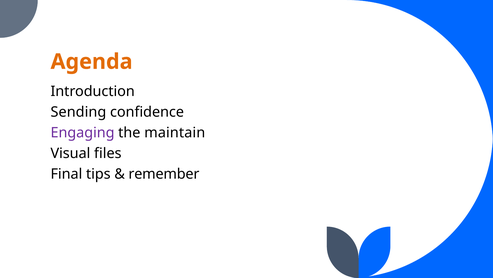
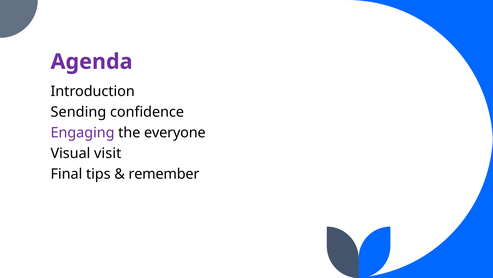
Agenda colour: orange -> purple
maintain: maintain -> everyone
files: files -> visit
